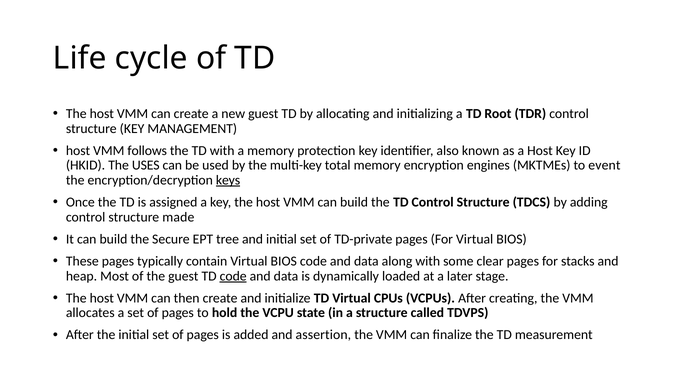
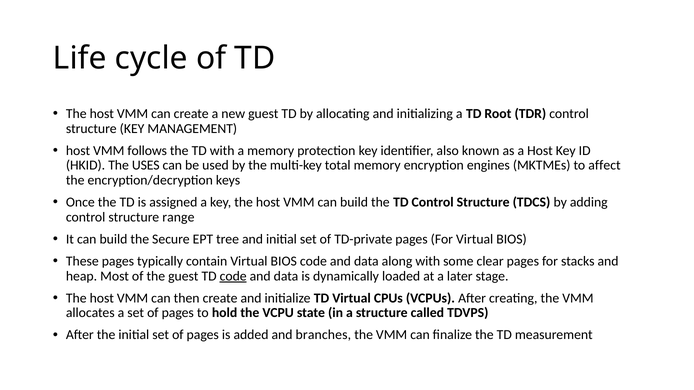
event: event -> affect
keys underline: present -> none
made: made -> range
assertion: assertion -> branches
